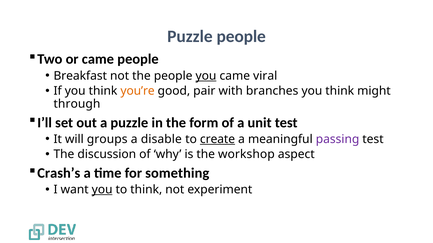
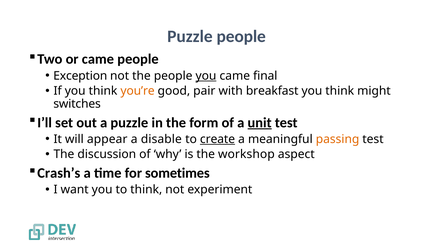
Breakfast: Breakfast -> Exception
viral: viral -> final
branches: branches -> breakfast
through: through -> switches
unit underline: none -> present
groups: groups -> appear
passing colour: purple -> orange
something: something -> sometimes
you at (102, 190) underline: present -> none
